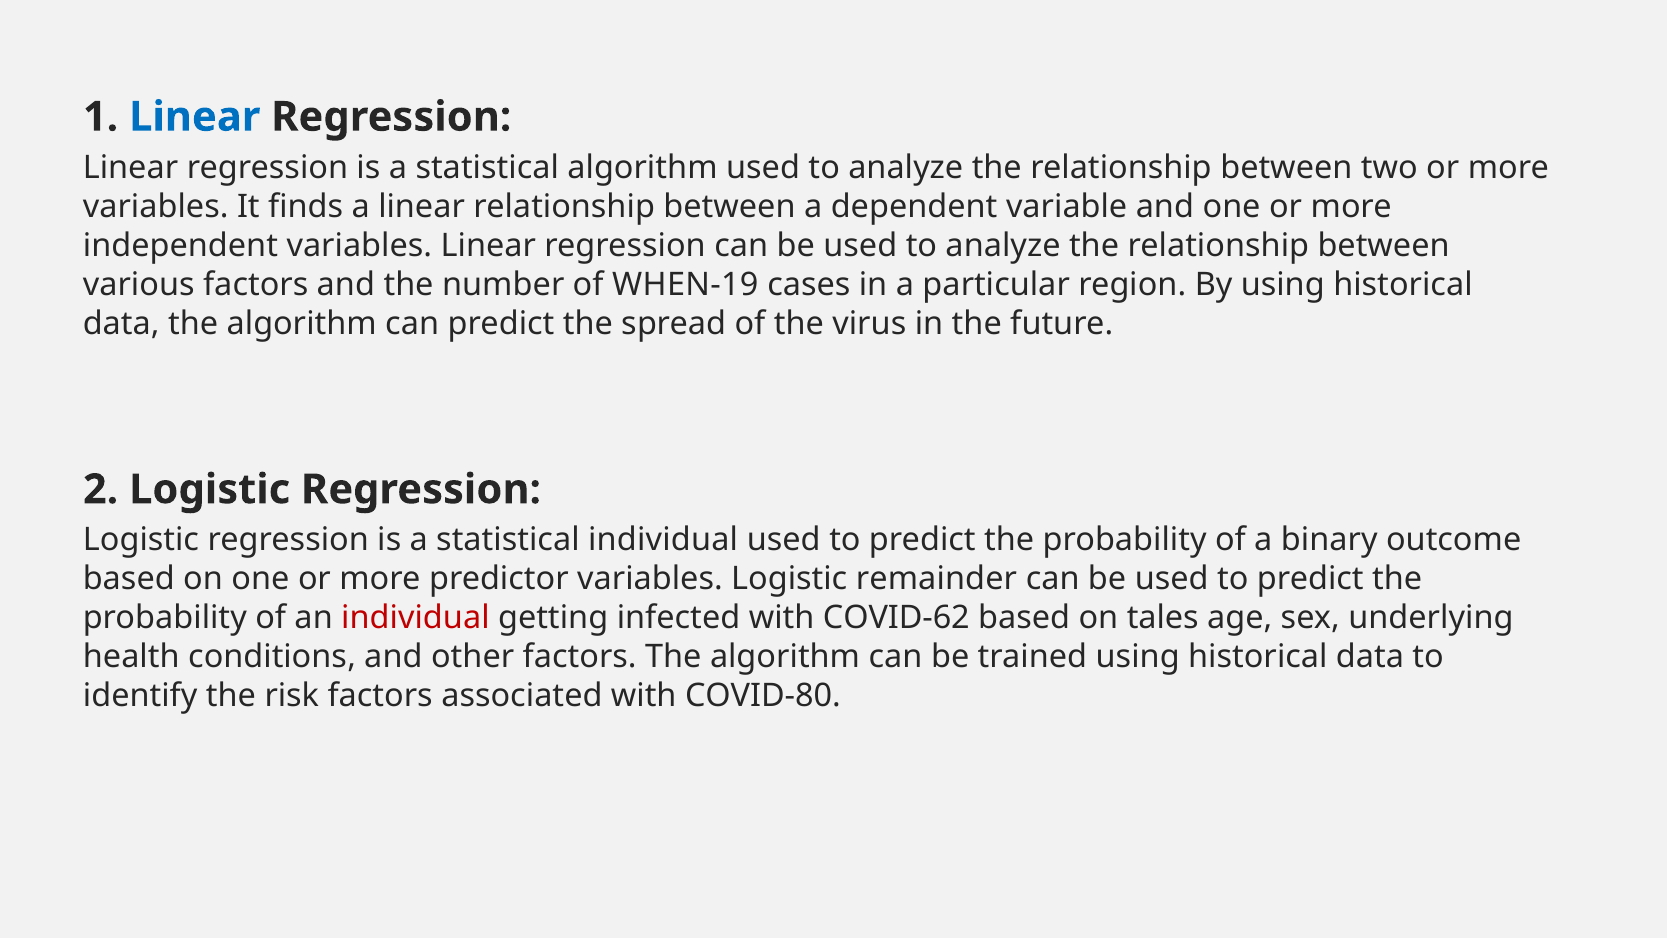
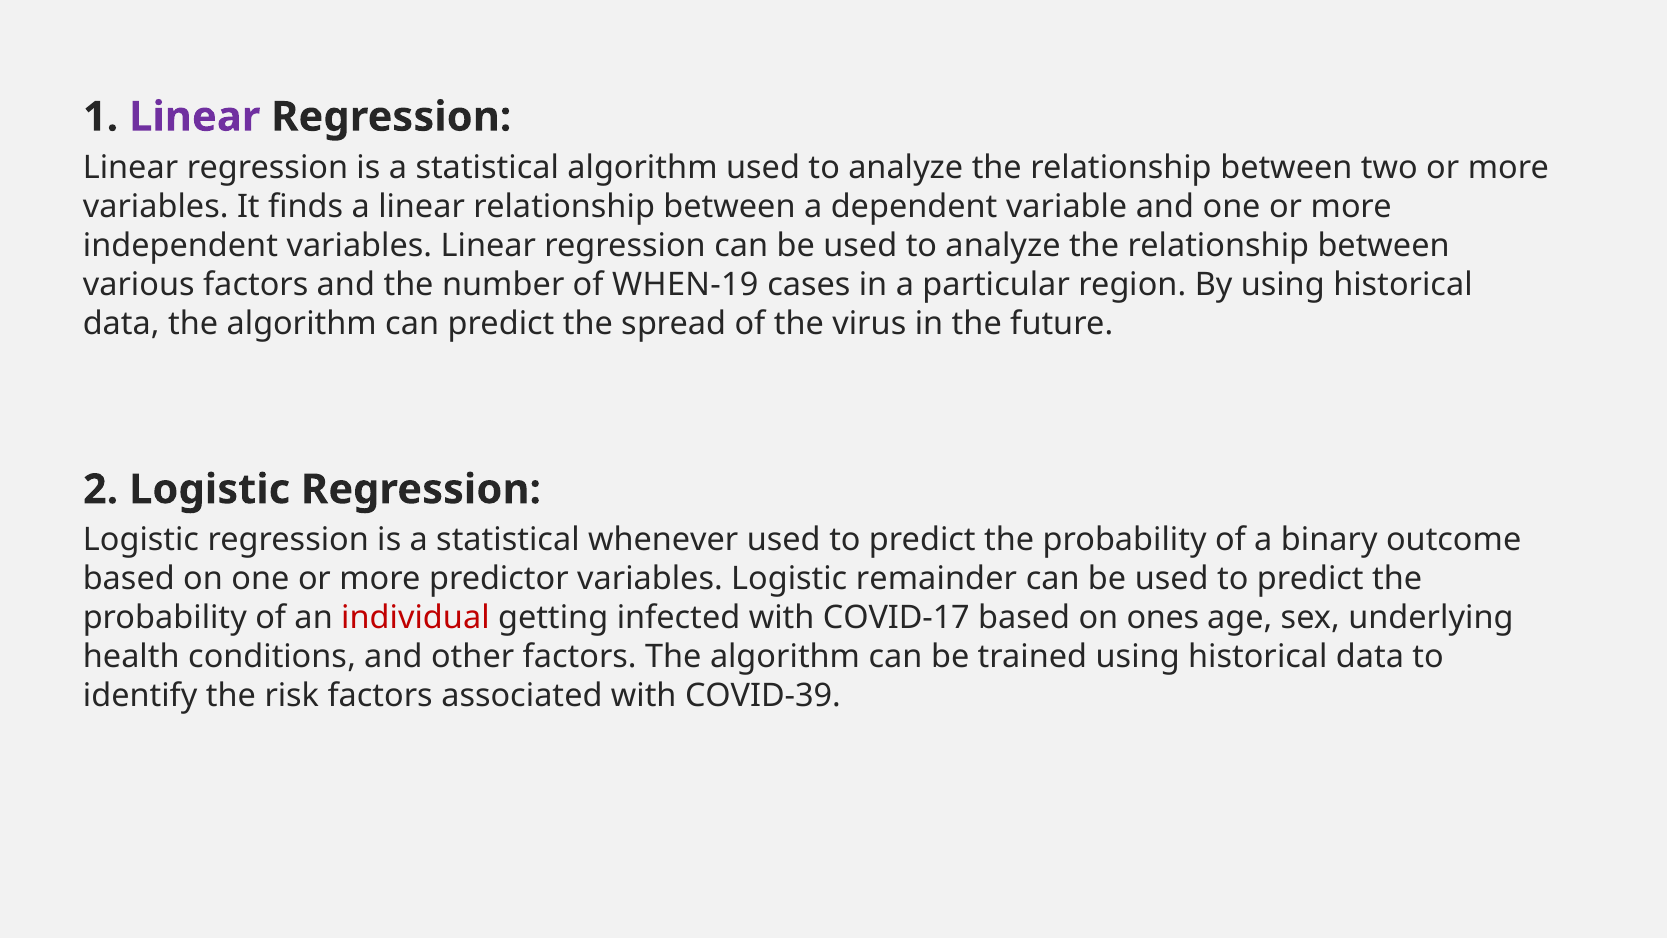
Linear at (195, 117) colour: blue -> purple
statistical individual: individual -> whenever
COVID-62: COVID-62 -> COVID-17
tales: tales -> ones
COVID-80: COVID-80 -> COVID-39
